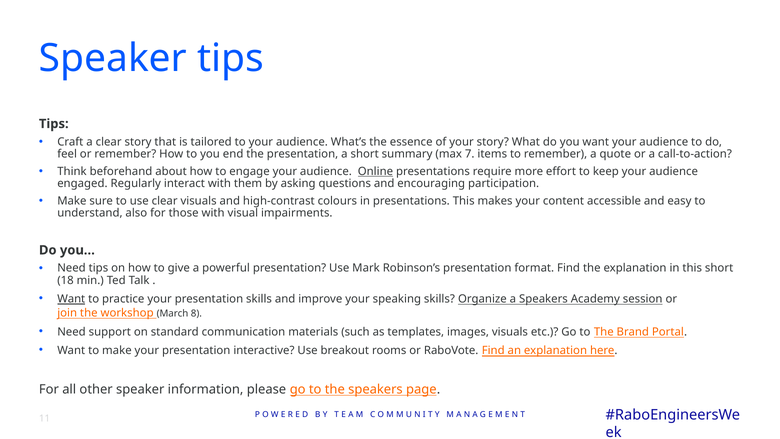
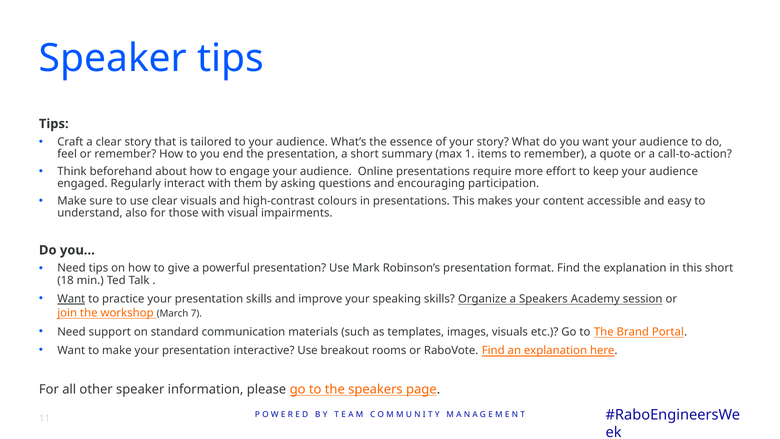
7: 7 -> 1
Online underline: present -> none
8: 8 -> 7
